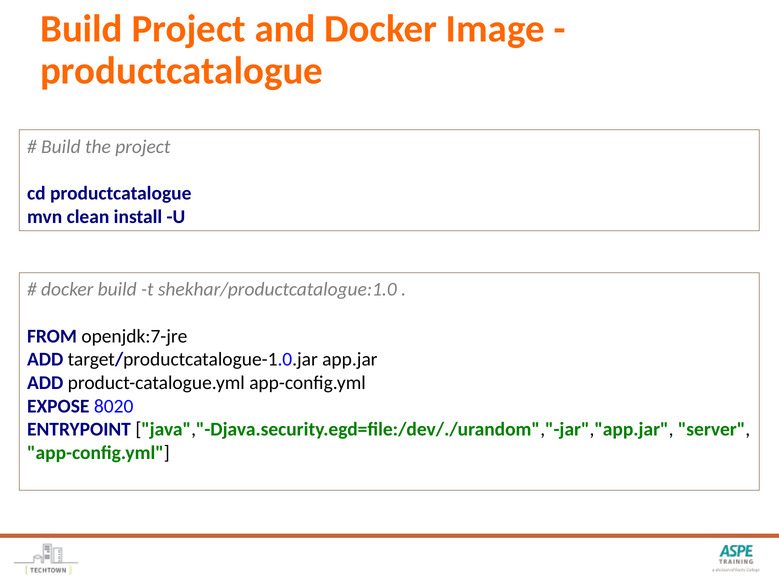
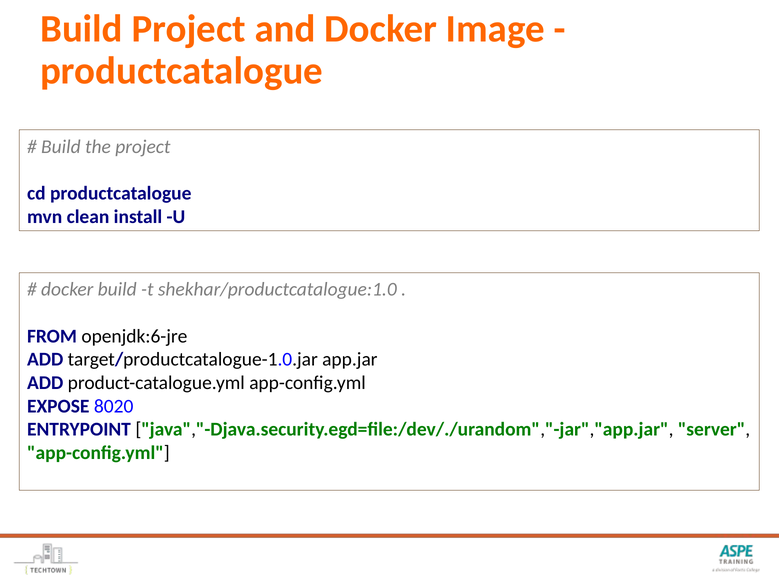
openjdk:7-jre: openjdk:7-jre -> openjdk:6-jre
